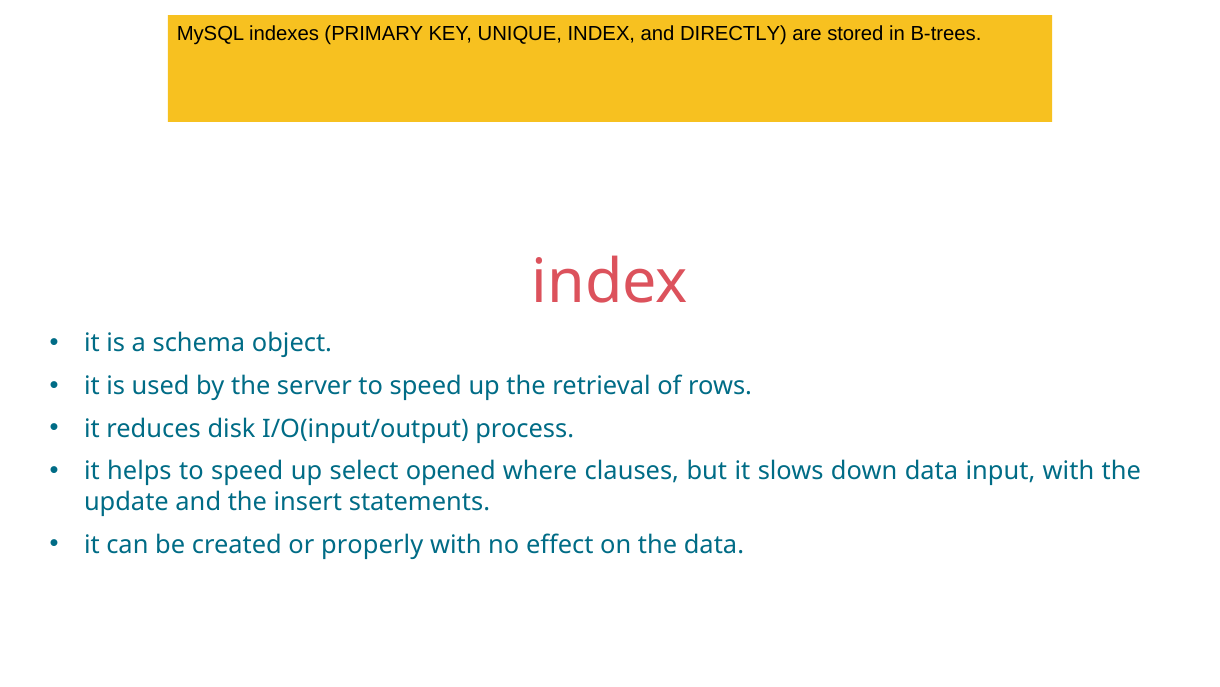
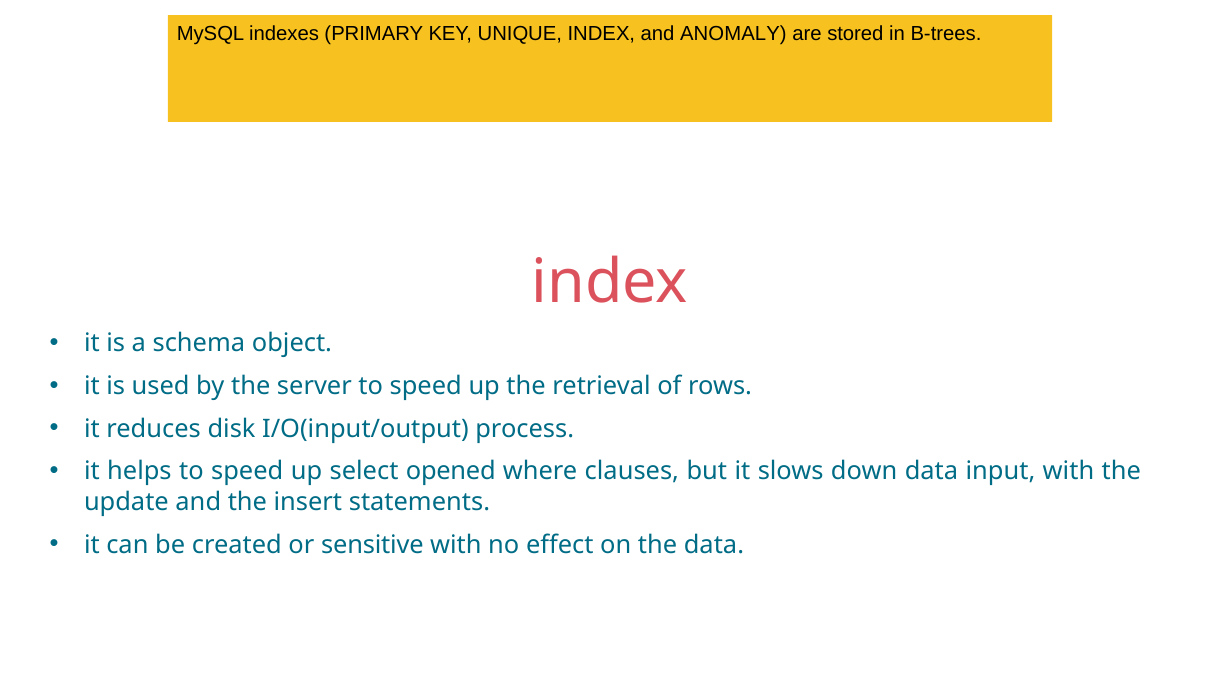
DIRECTLY: DIRECTLY -> ANOMALY
properly: properly -> sensitive
